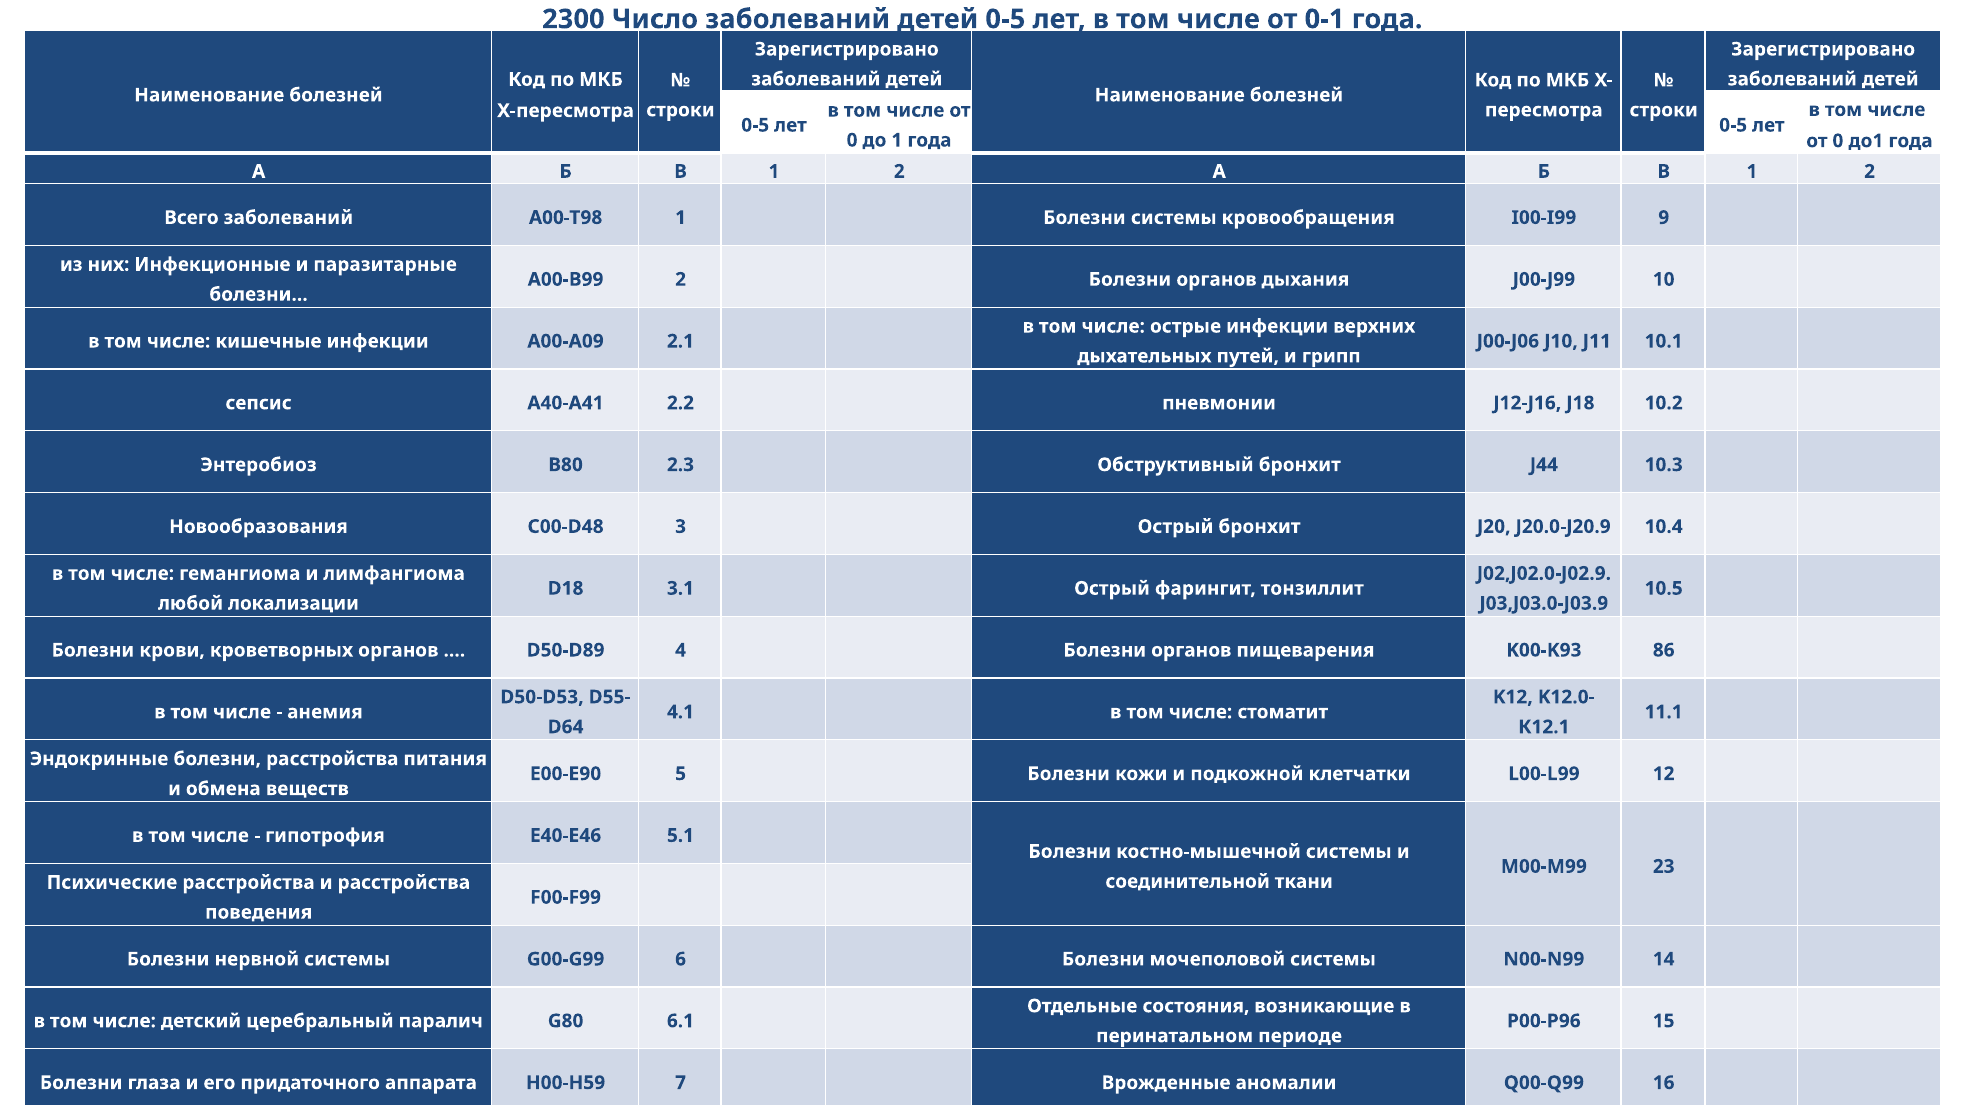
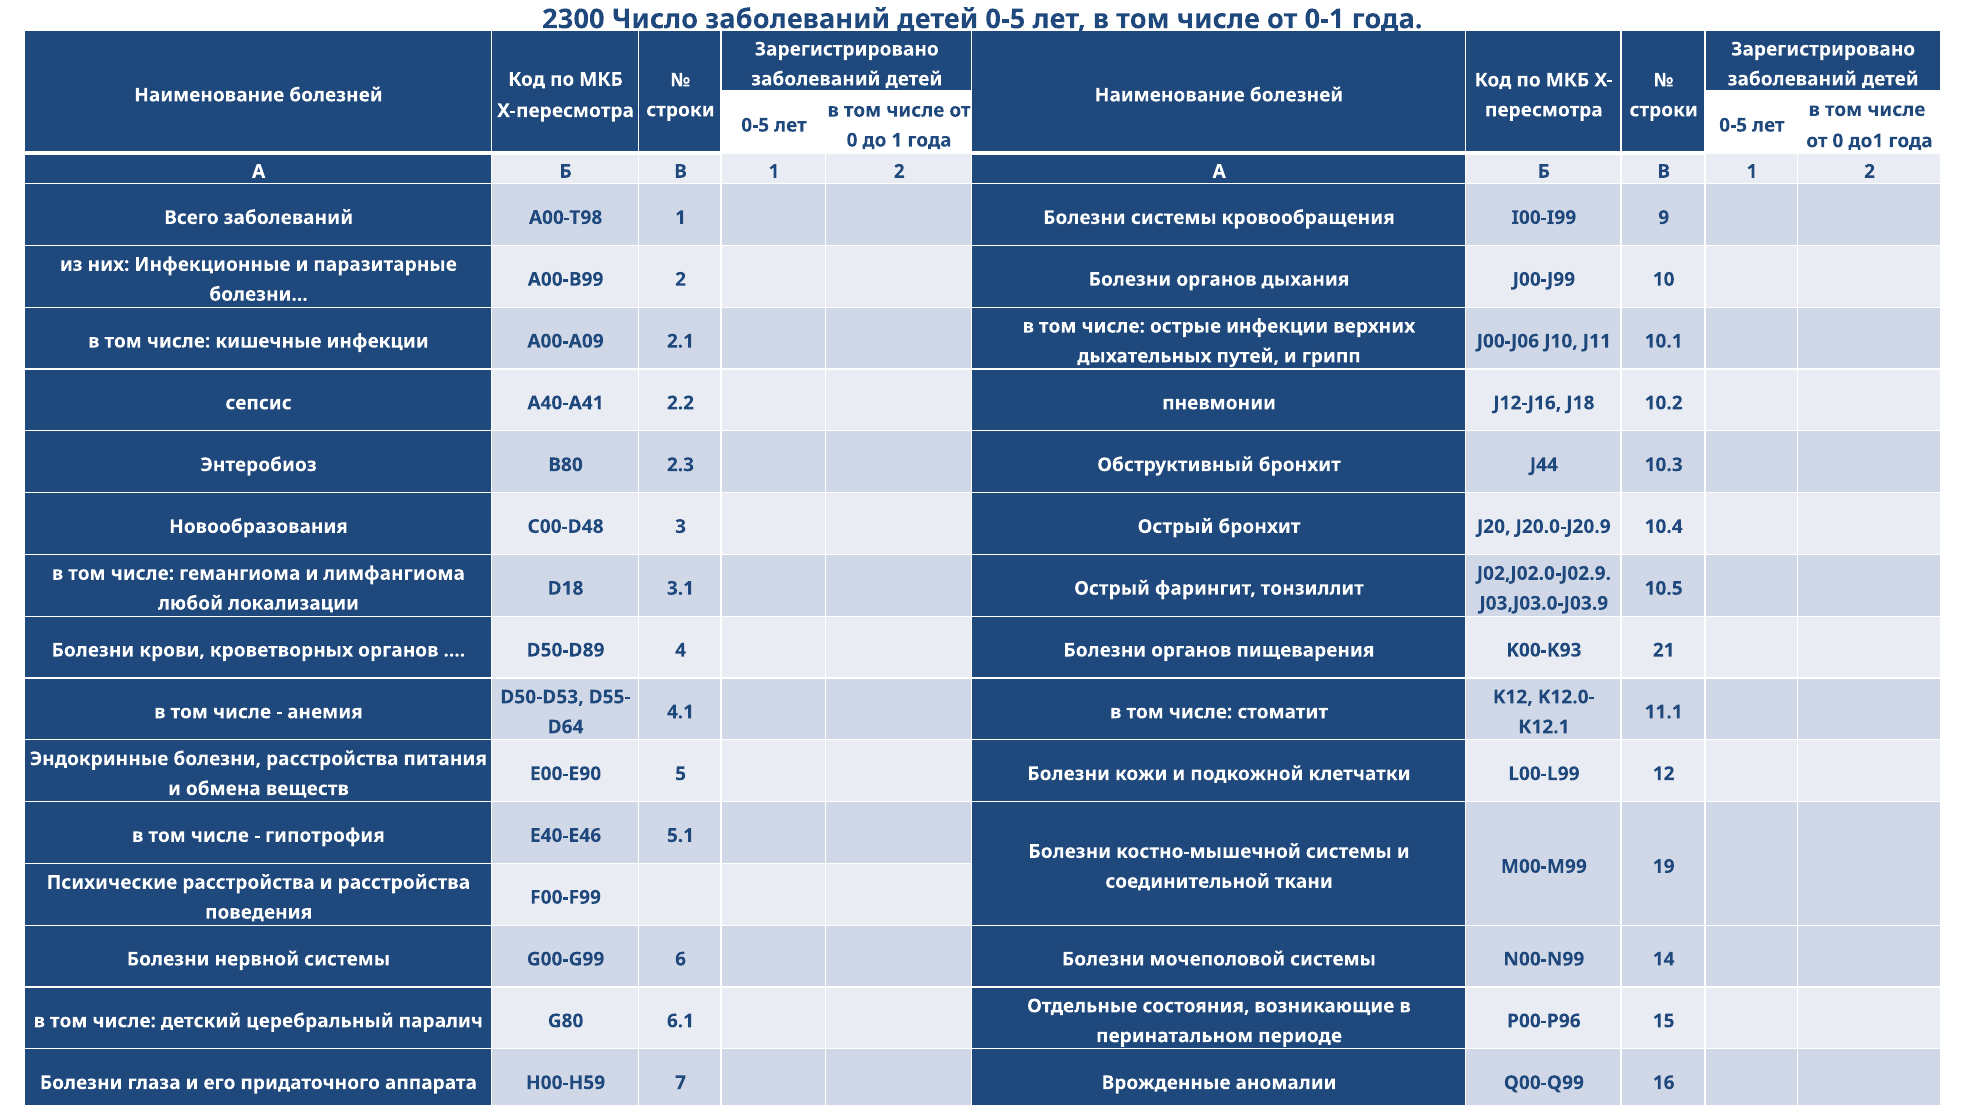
86: 86 -> 21
23: 23 -> 19
